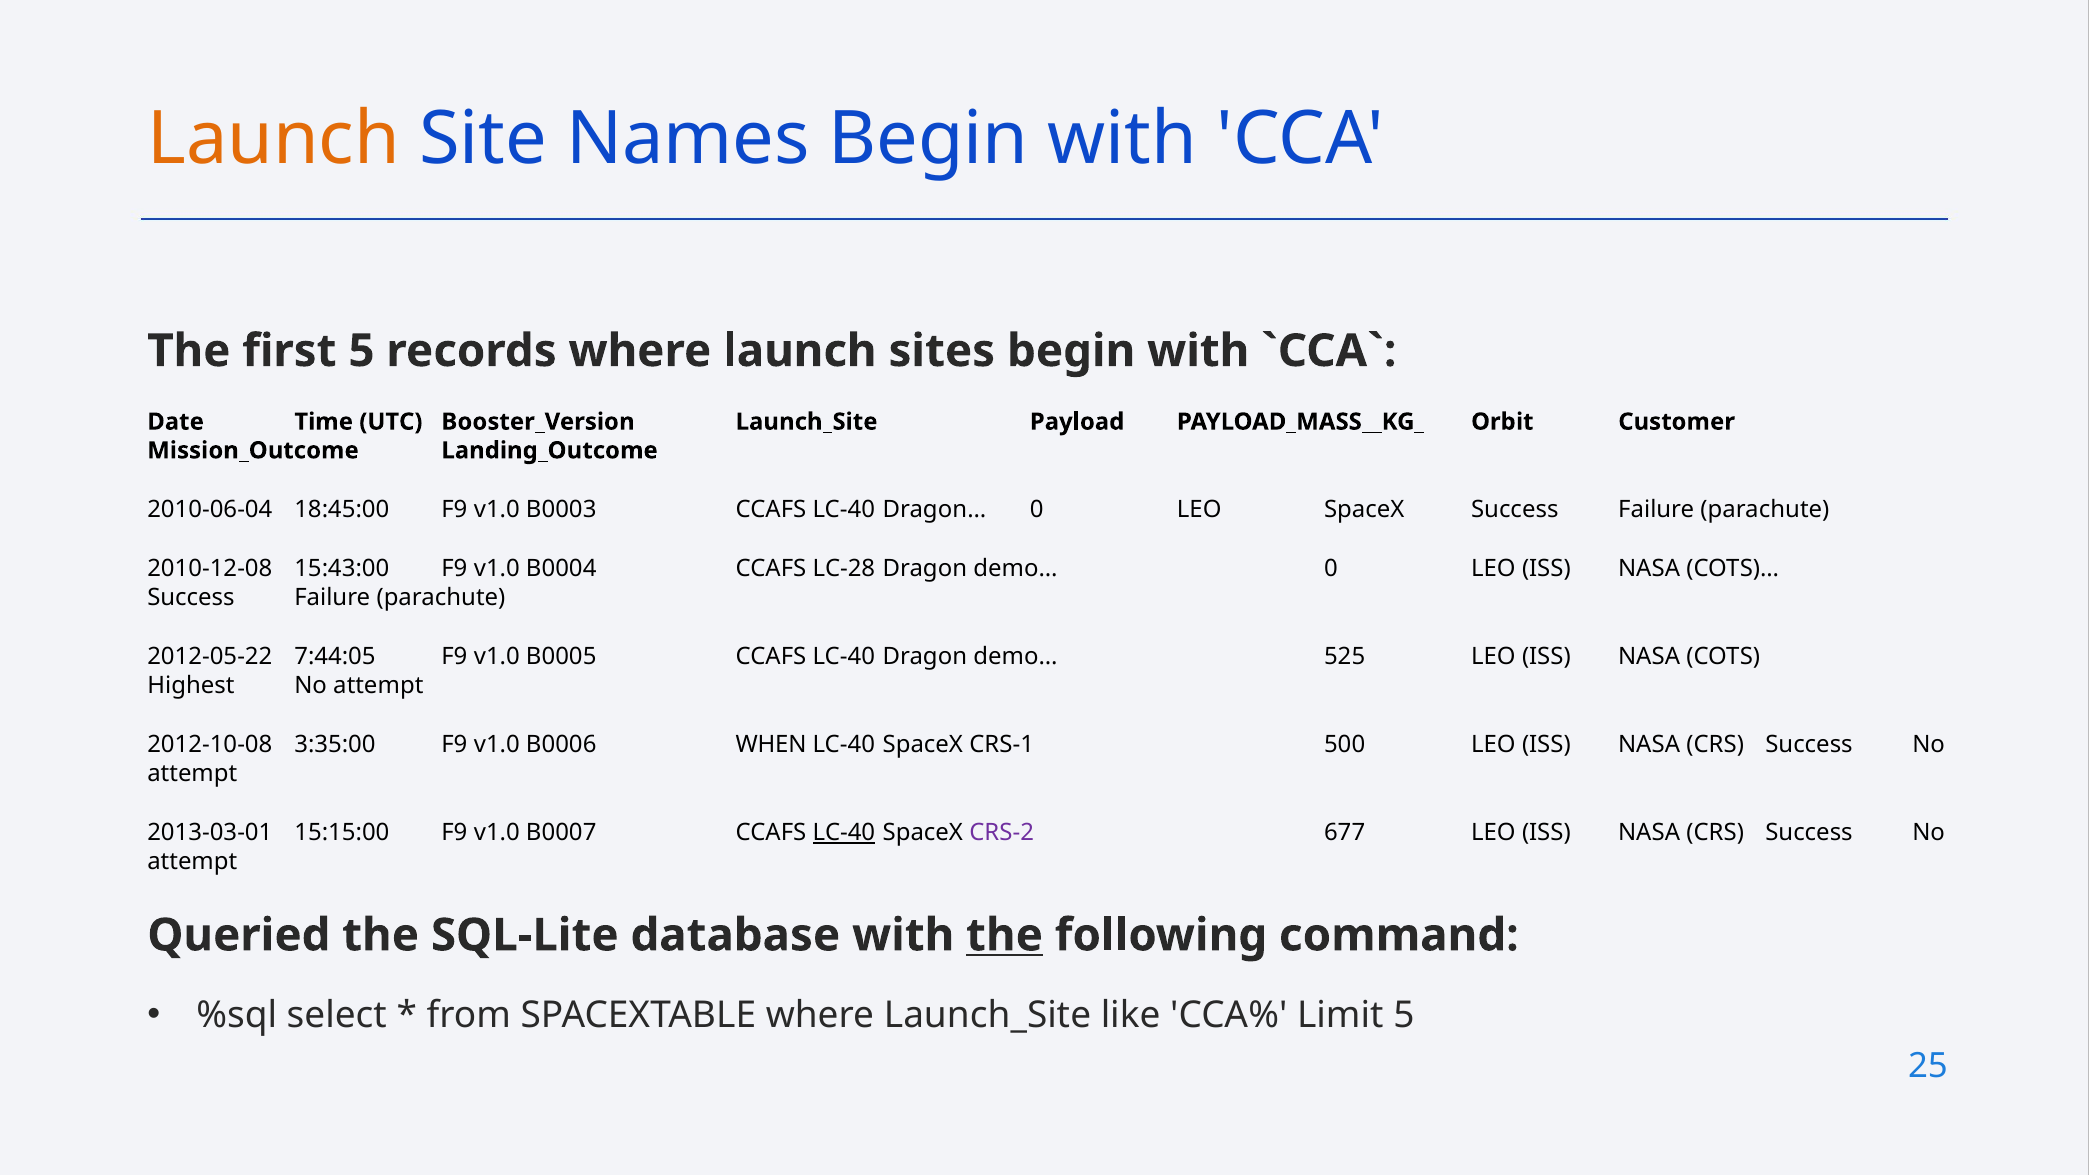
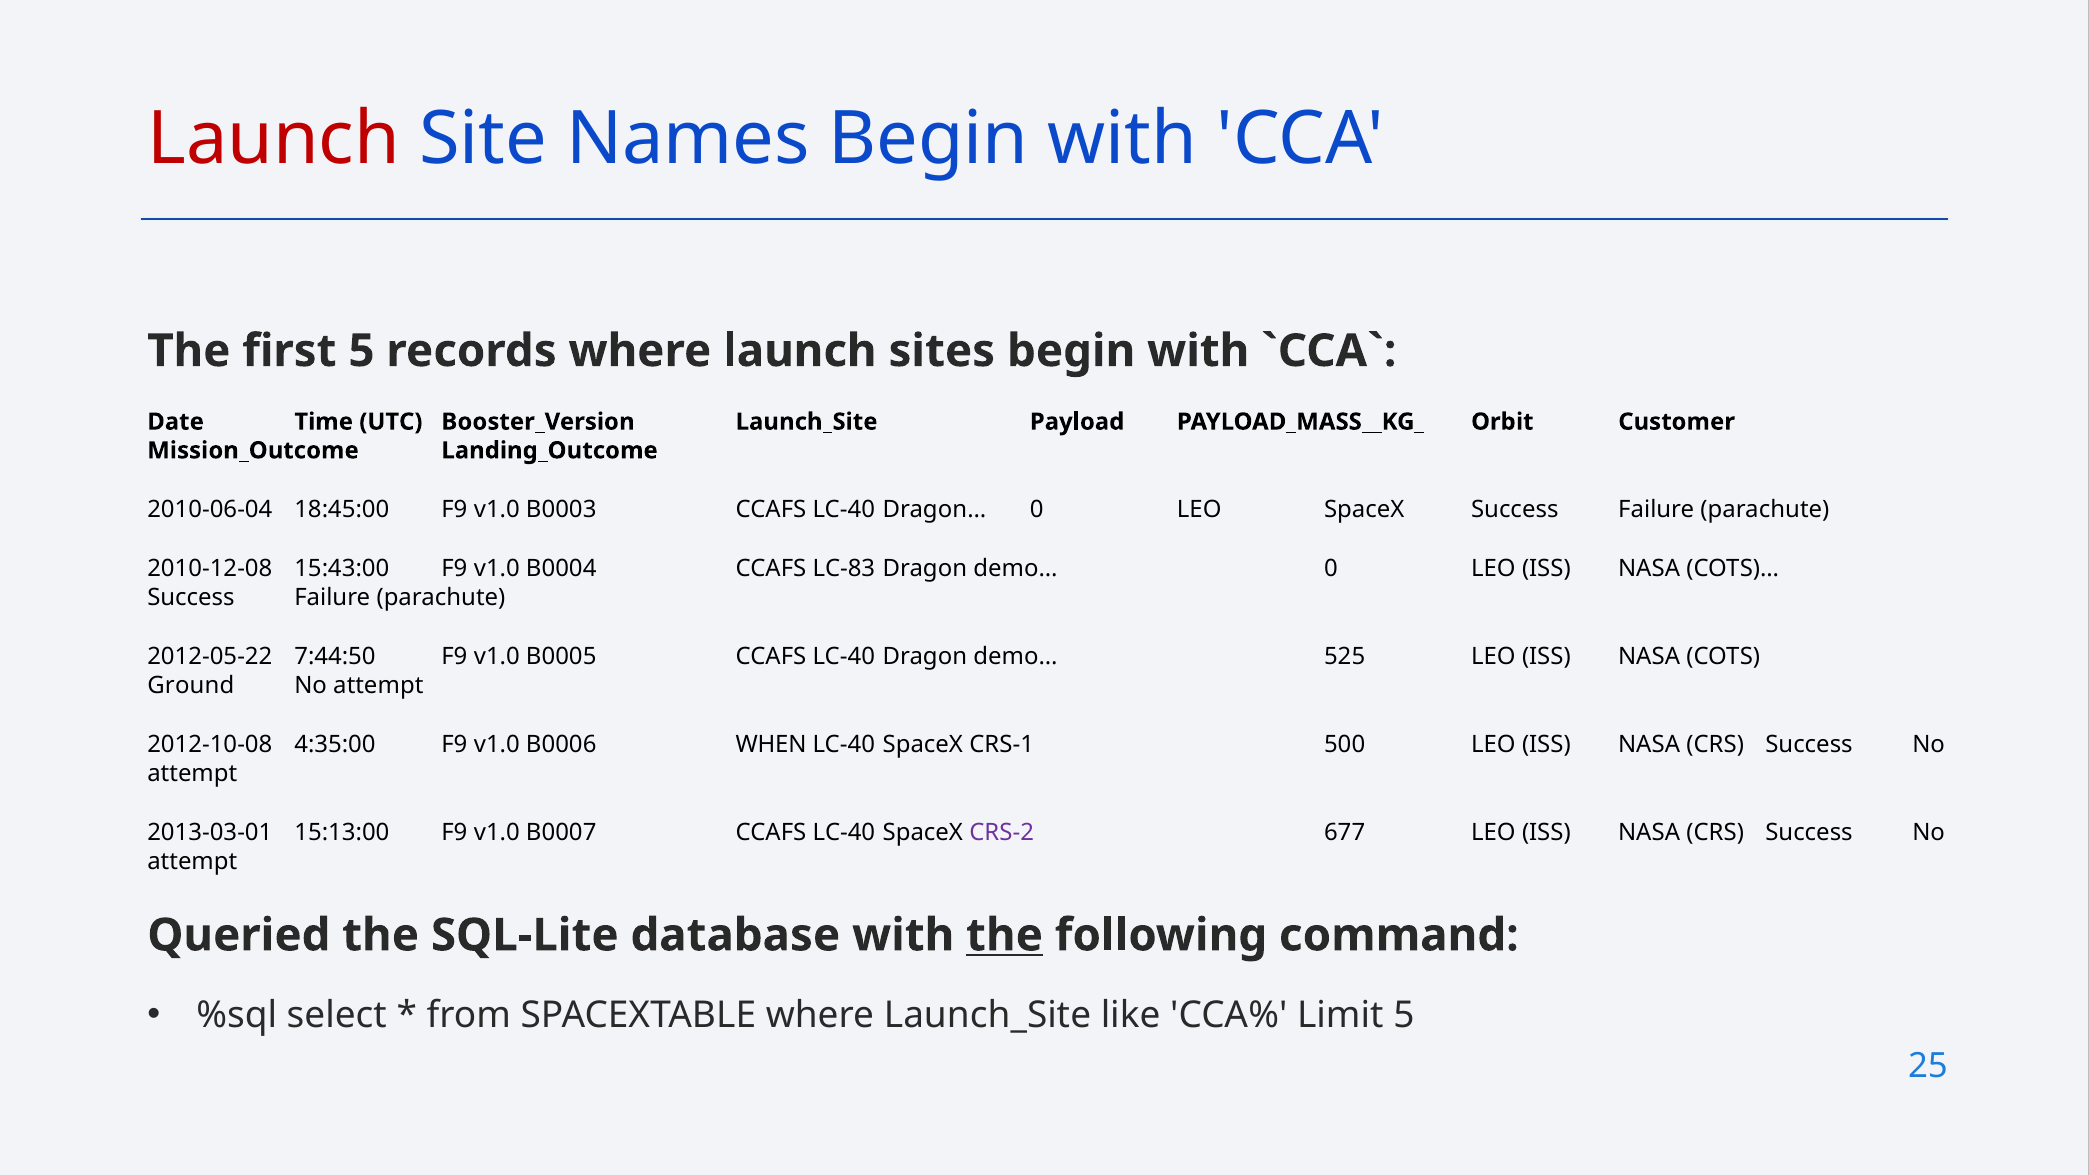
Launch at (274, 139) colour: orange -> red
LC-28: LC-28 -> LC-83
7:44:05: 7:44:05 -> 7:44:50
Highest: Highest -> Ground
3:35:00: 3:35:00 -> 4:35:00
15:15:00: 15:15:00 -> 15:13:00
LC-40 at (844, 833) underline: present -> none
